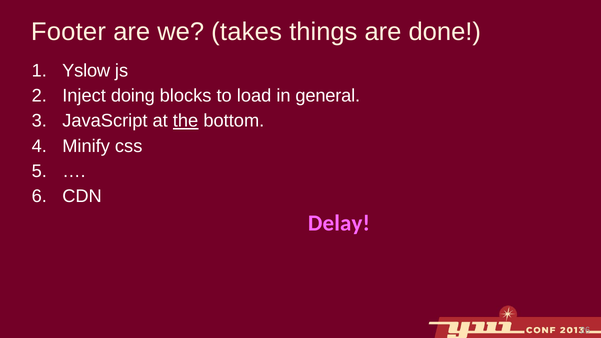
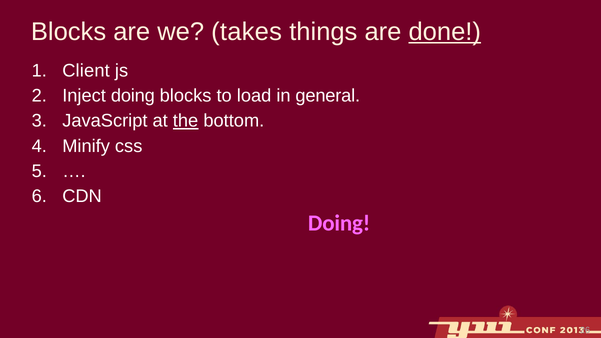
Footer at (68, 32): Footer -> Blocks
done underline: none -> present
Yslow: Yslow -> Client
Delay at (339, 223): Delay -> Doing
